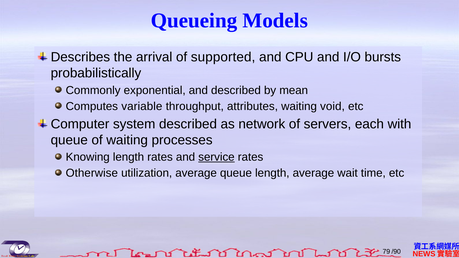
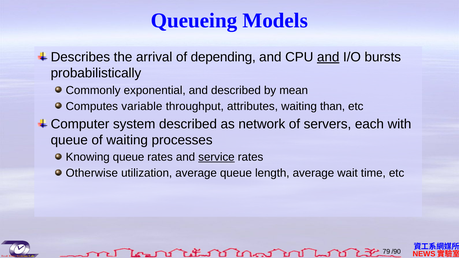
supported: supported -> depending
and at (328, 57) underline: none -> present
void: void -> than
Knowing length: length -> queue
